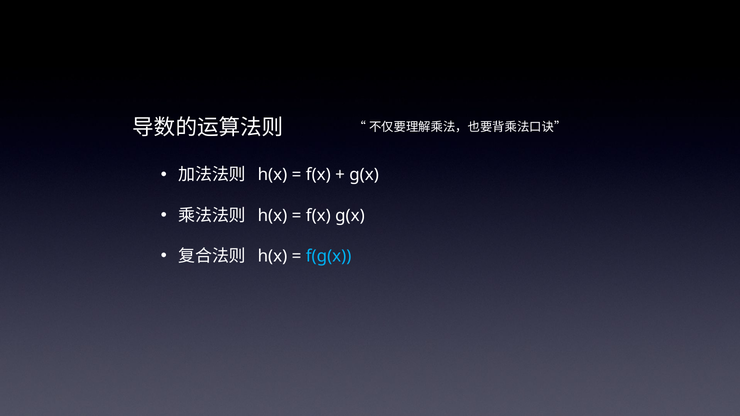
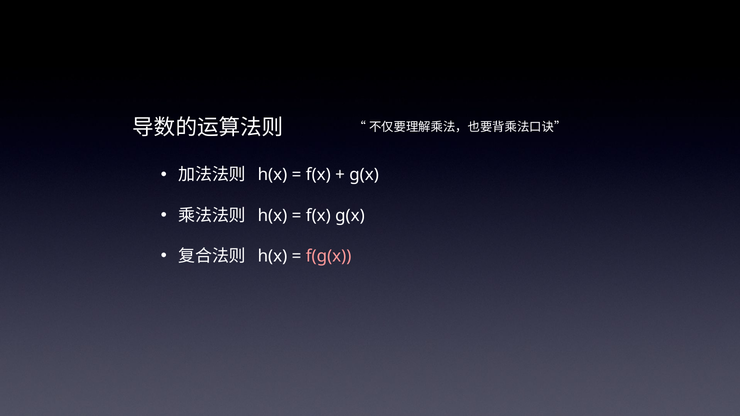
f(g(x colour: light blue -> pink
